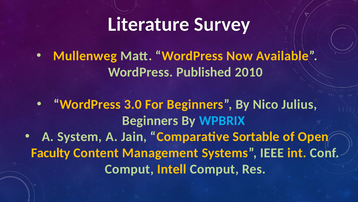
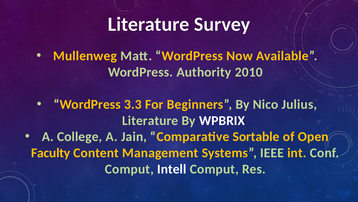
Published: Published -> Authority
3.0: 3.0 -> 3.3
Beginners at (150, 120): Beginners -> Literature
WPBRIX colour: light blue -> white
System: System -> College
Intell colour: yellow -> white
